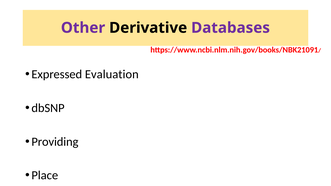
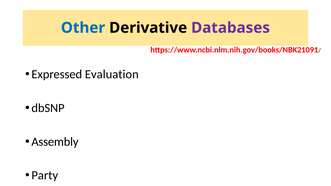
Other colour: purple -> blue
Providing: Providing -> Assembly
Place: Place -> Party
